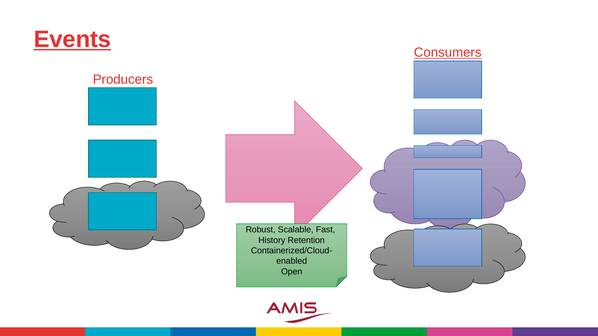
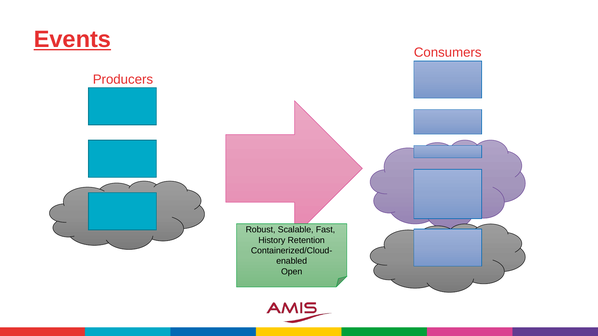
Consumers underline: present -> none
